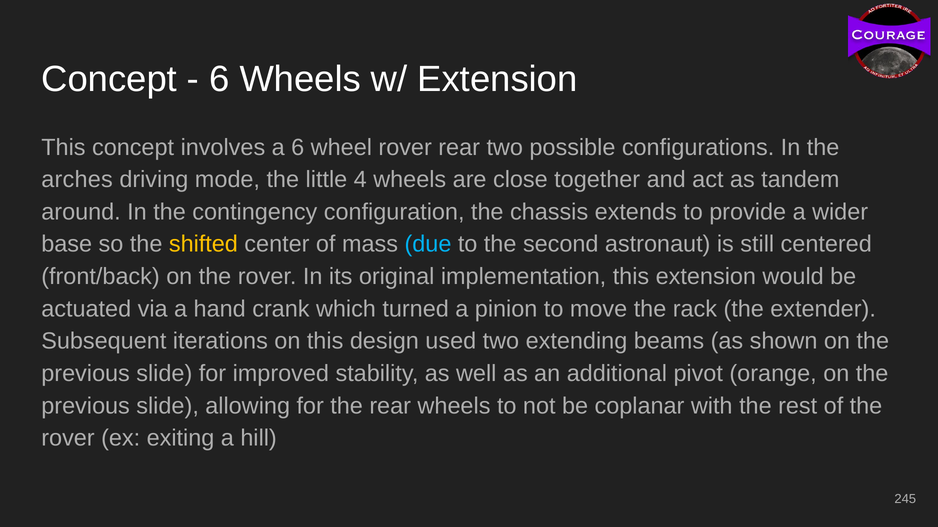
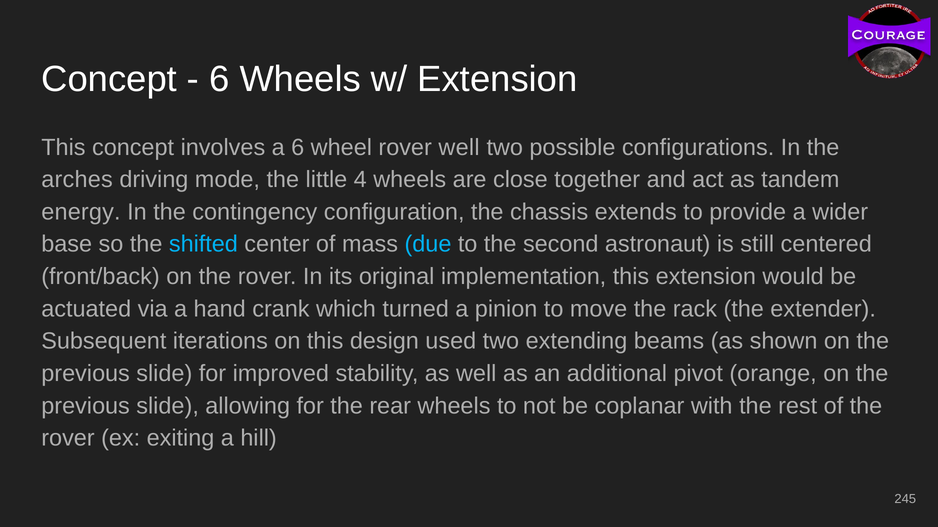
rover rear: rear -> well
around: around -> energy
shifted colour: yellow -> light blue
